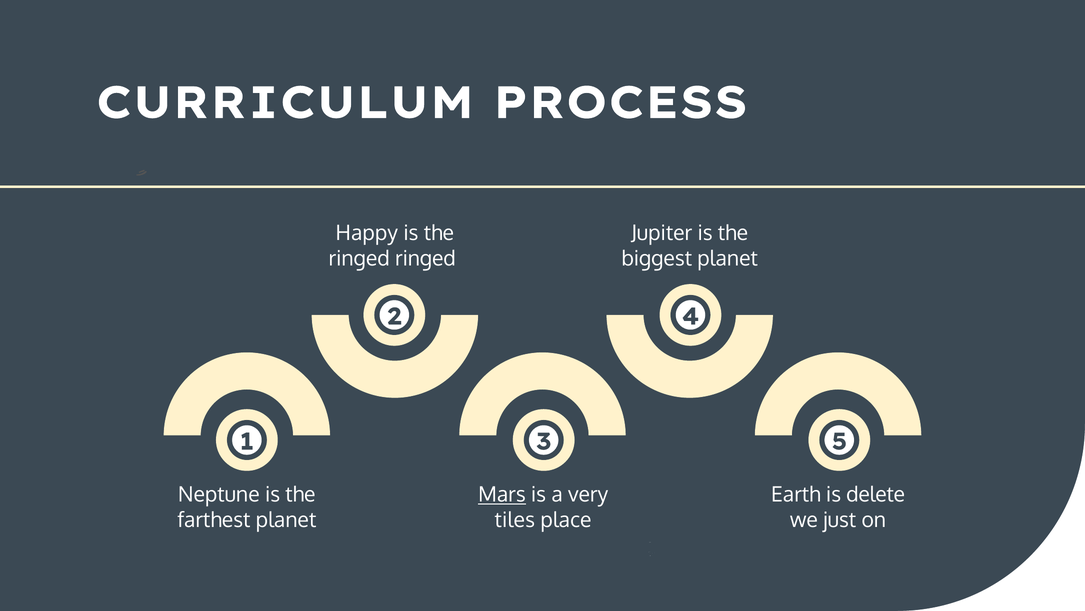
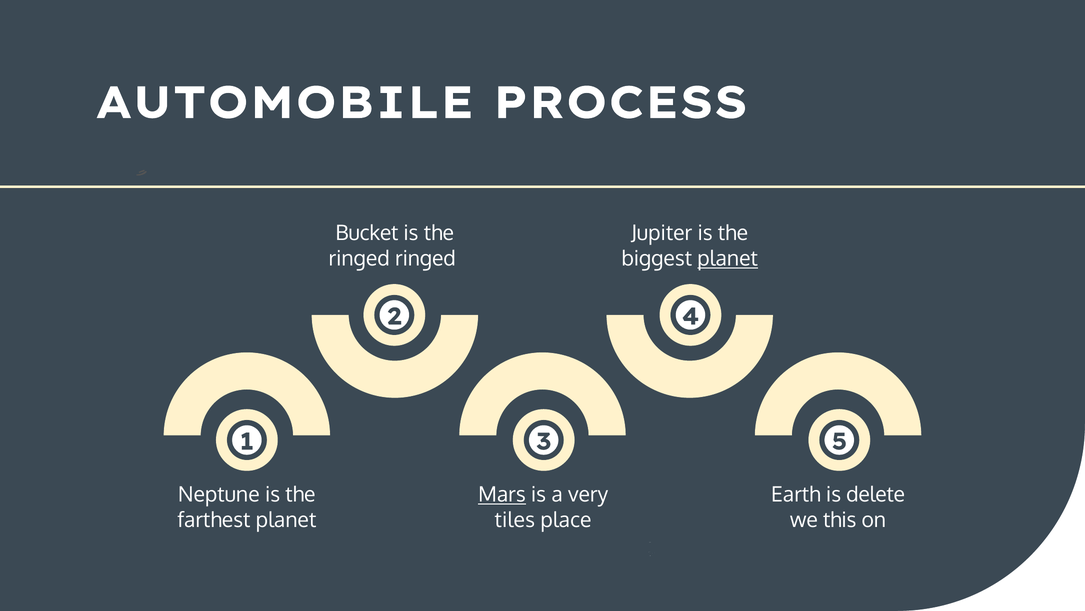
CURRICULUM: CURRICULUM -> AUTOMOBILE
Happy: Happy -> Bucket
planet at (728, 259) underline: none -> present
just: just -> this
